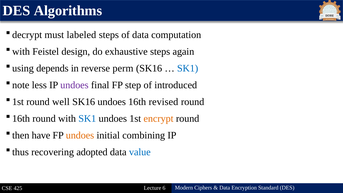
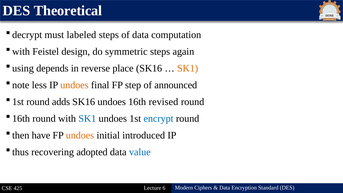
Algorithms: Algorithms -> Theoretical
exhaustive: exhaustive -> symmetric
perm: perm -> place
SK1 at (188, 68) colour: blue -> orange
undoes at (74, 85) colour: purple -> orange
introduced: introduced -> announced
well: well -> adds
encrypt colour: orange -> blue
combining: combining -> introduced
